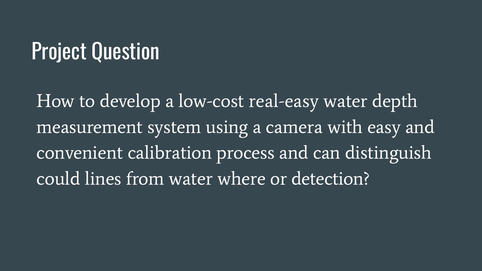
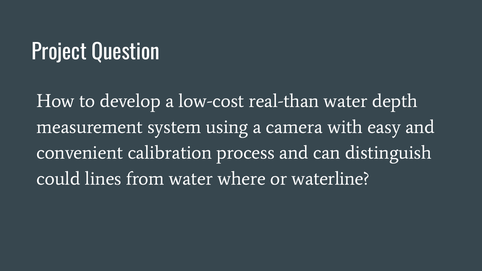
real-easy: real-easy -> real-than
detection: detection -> waterline
